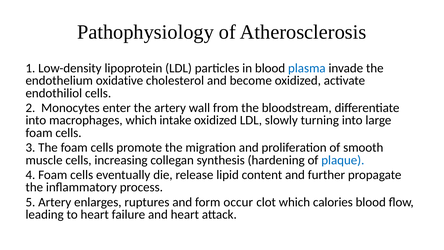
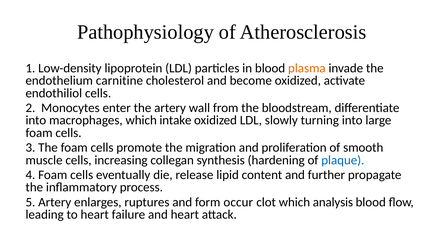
plasma colour: blue -> orange
oxidative: oxidative -> carnitine
calories: calories -> analysis
